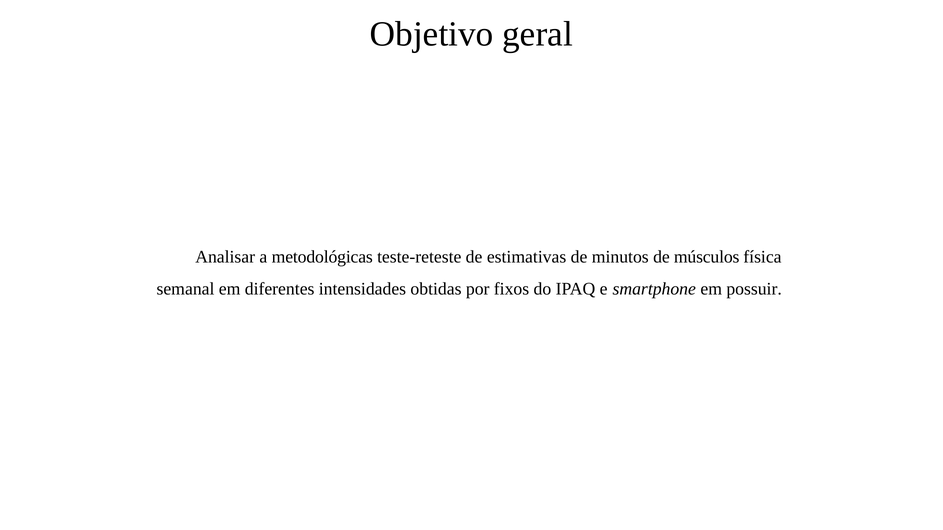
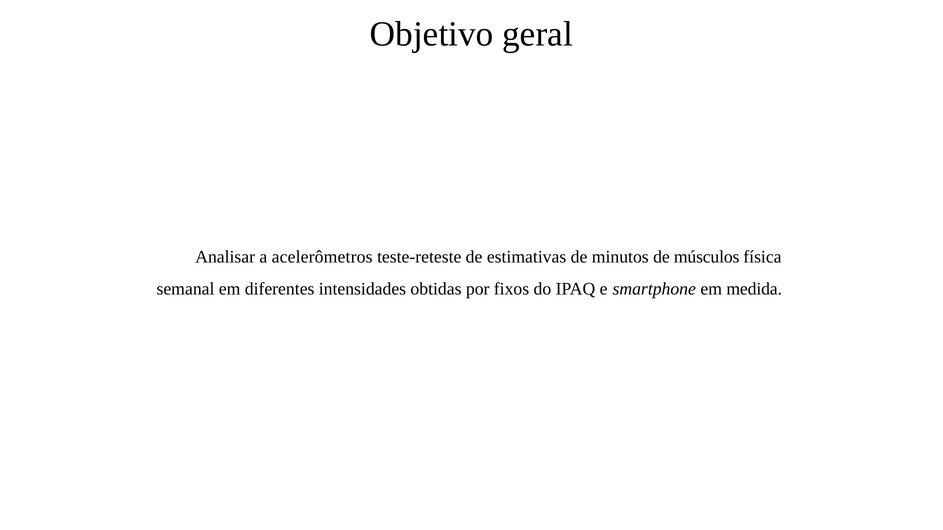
metodológicas: metodológicas -> acelerômetros
possuir: possuir -> medida
